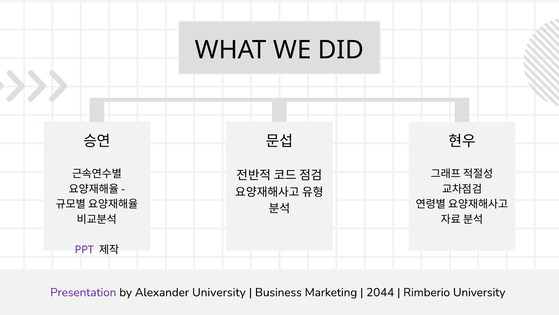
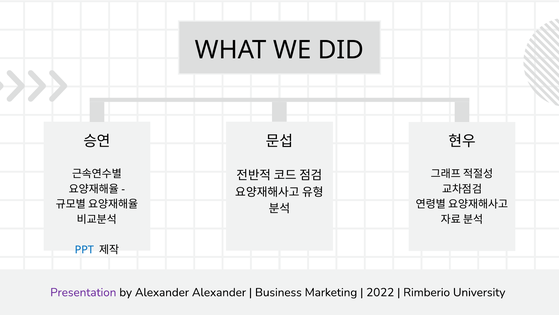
PPT colour: purple -> blue
Alexander University: University -> Alexander
2044: 2044 -> 2022
